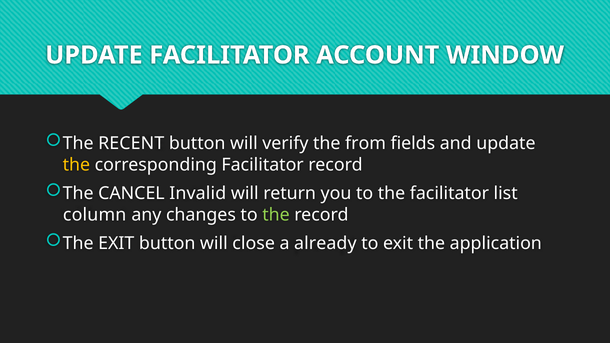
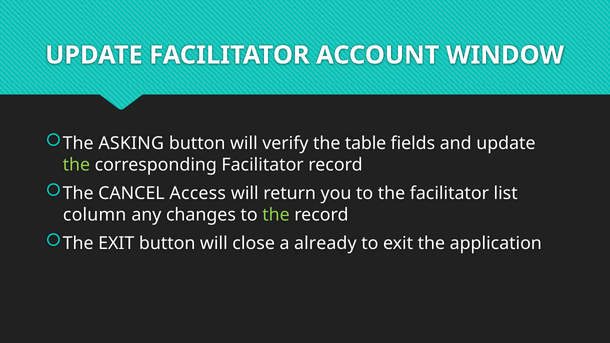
RECENT: RECENT -> ASKING
from: from -> table
the at (76, 165) colour: yellow -> light green
Invalid: Invalid -> Access
